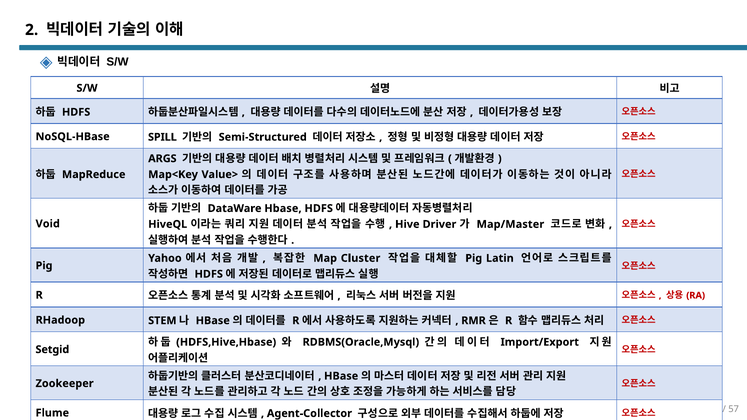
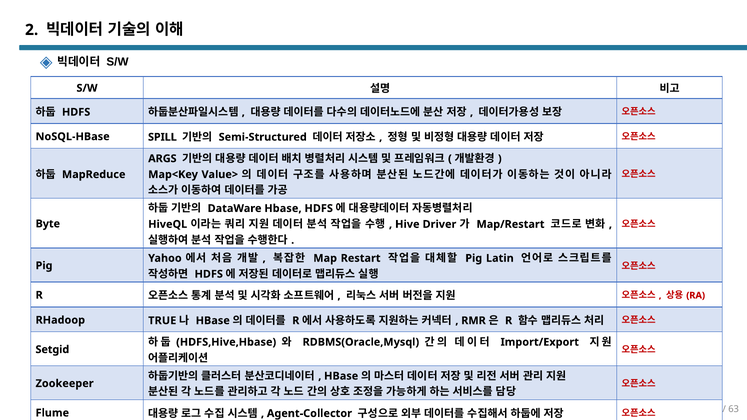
Void: Void -> Byte
Map/Master: Map/Master -> Map/Restart
Cluster: Cluster -> Restart
STEM: STEM -> TRUE
57: 57 -> 63
